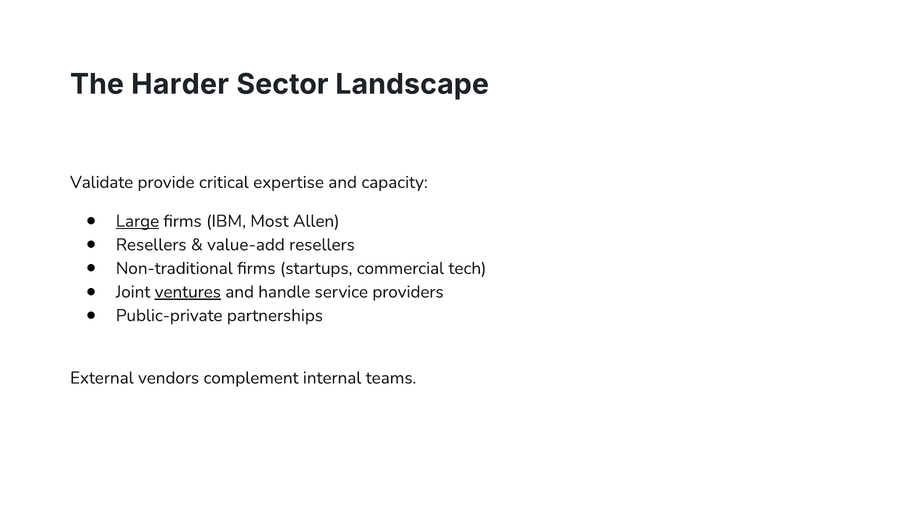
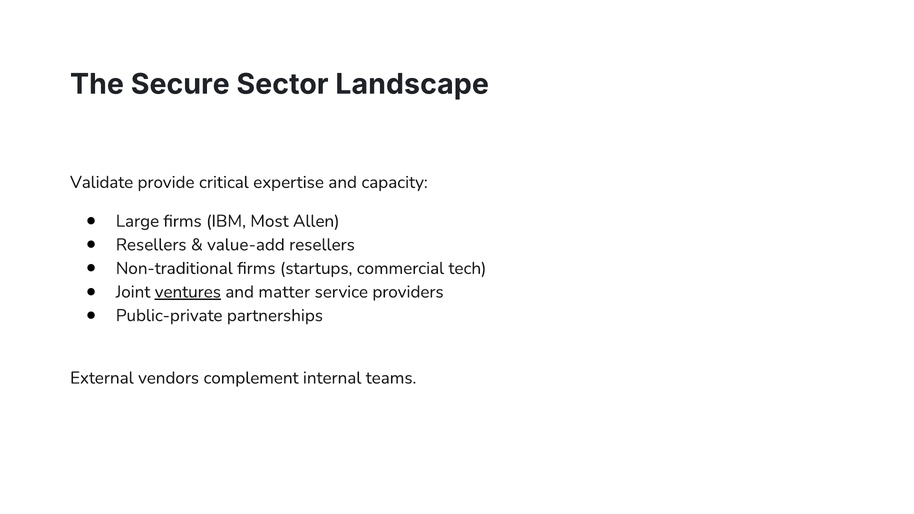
Harder: Harder -> Secure
Large underline: present -> none
handle: handle -> matter
